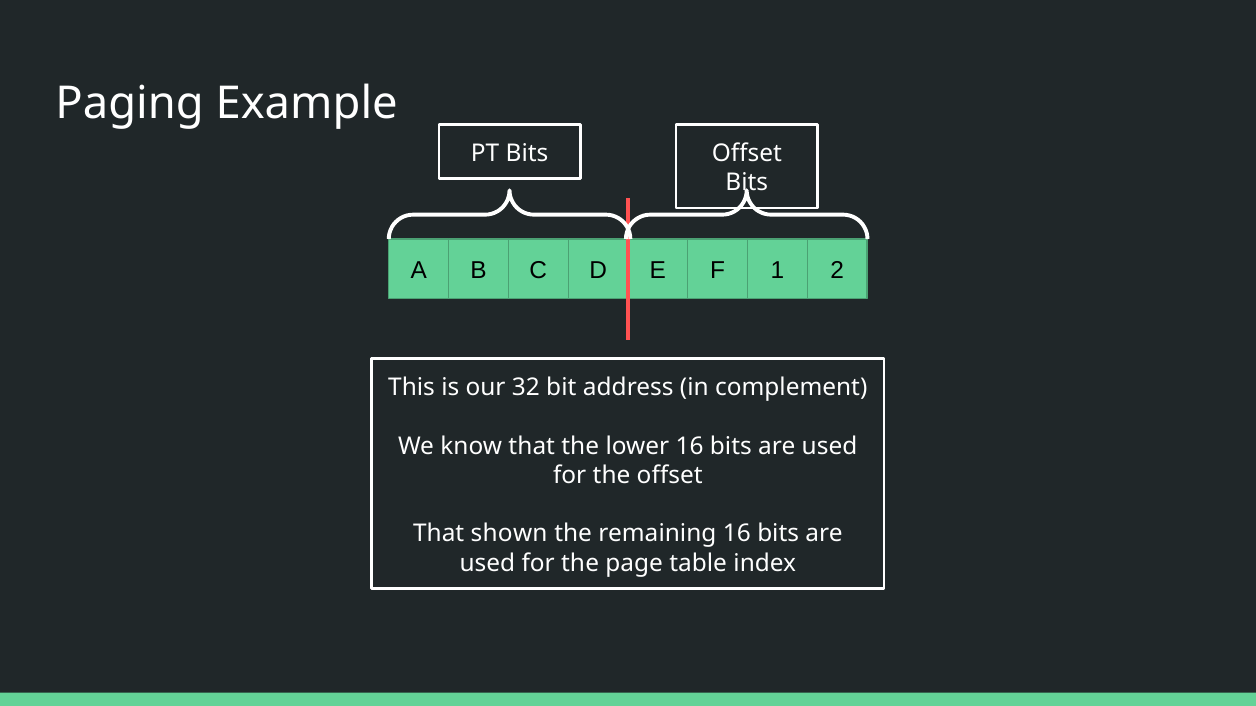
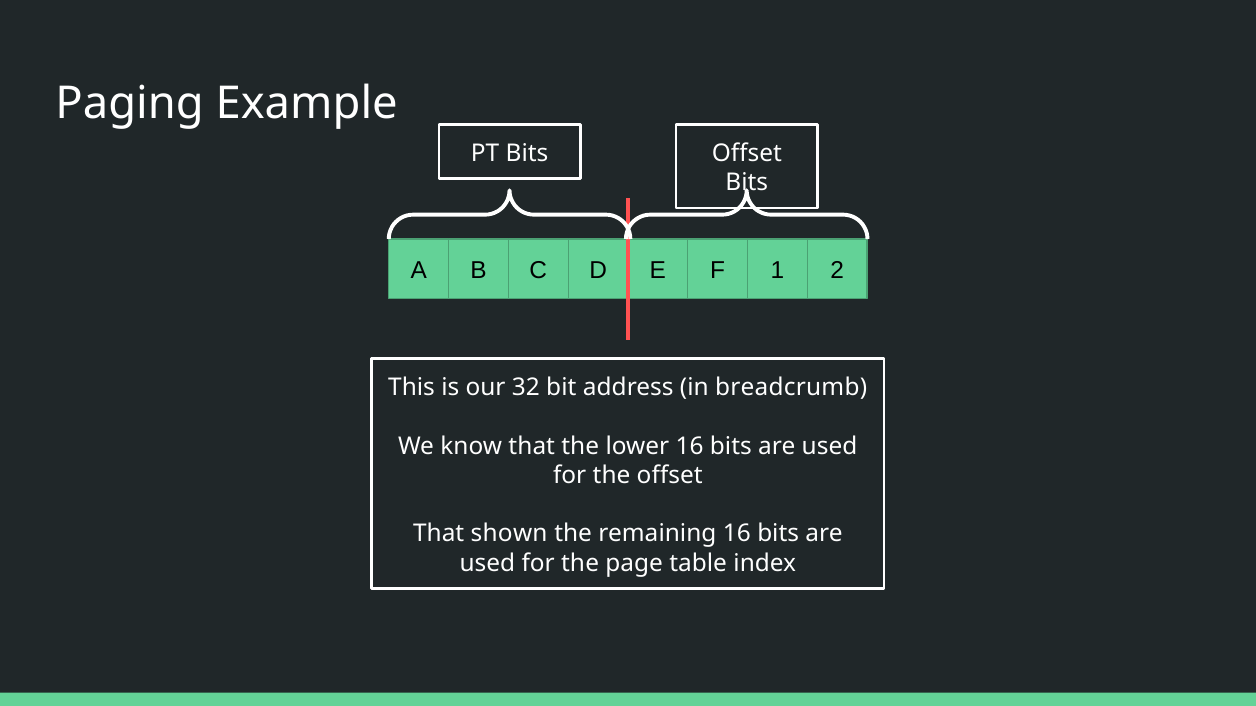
complement: complement -> breadcrumb
